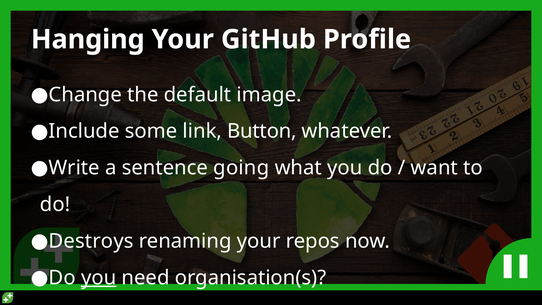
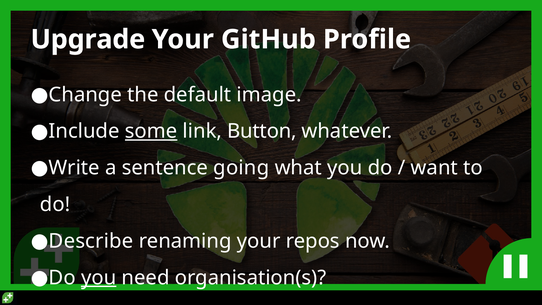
Hanging: Hanging -> Upgrade
some underline: none -> present
Destroys: Destroys -> Describe
